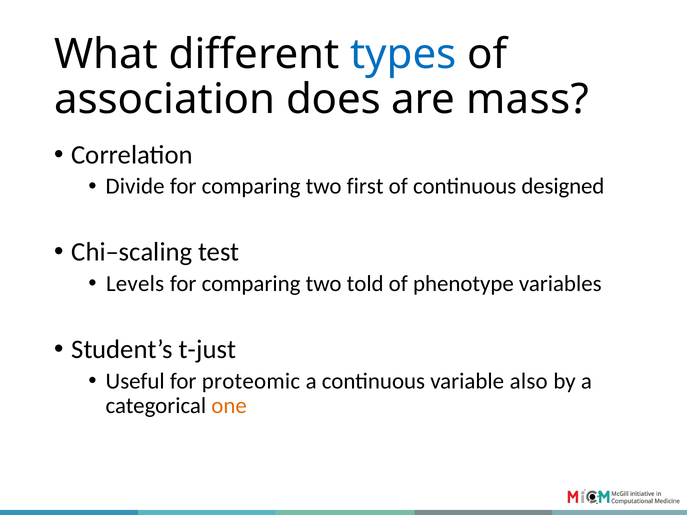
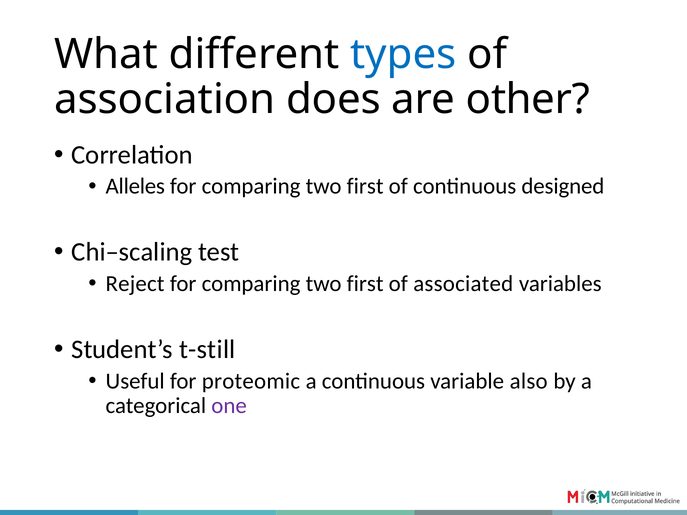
mass: mass -> other
Divide: Divide -> Alleles
Levels: Levels -> Reject
told at (365, 284): told -> first
phenotype: phenotype -> associated
t-just: t-just -> t-still
one colour: orange -> purple
